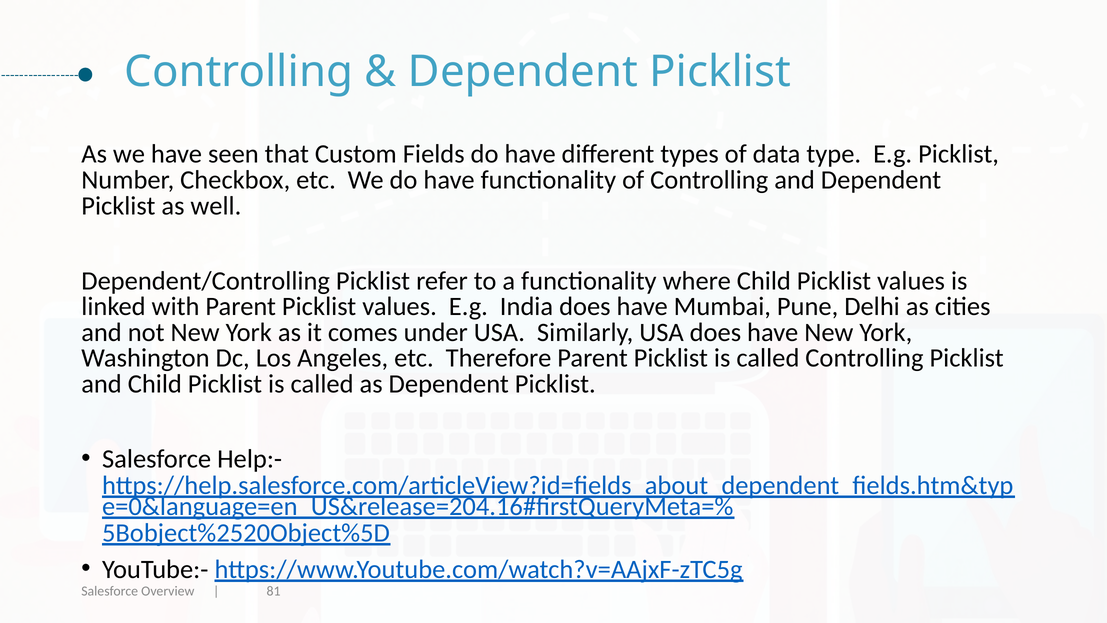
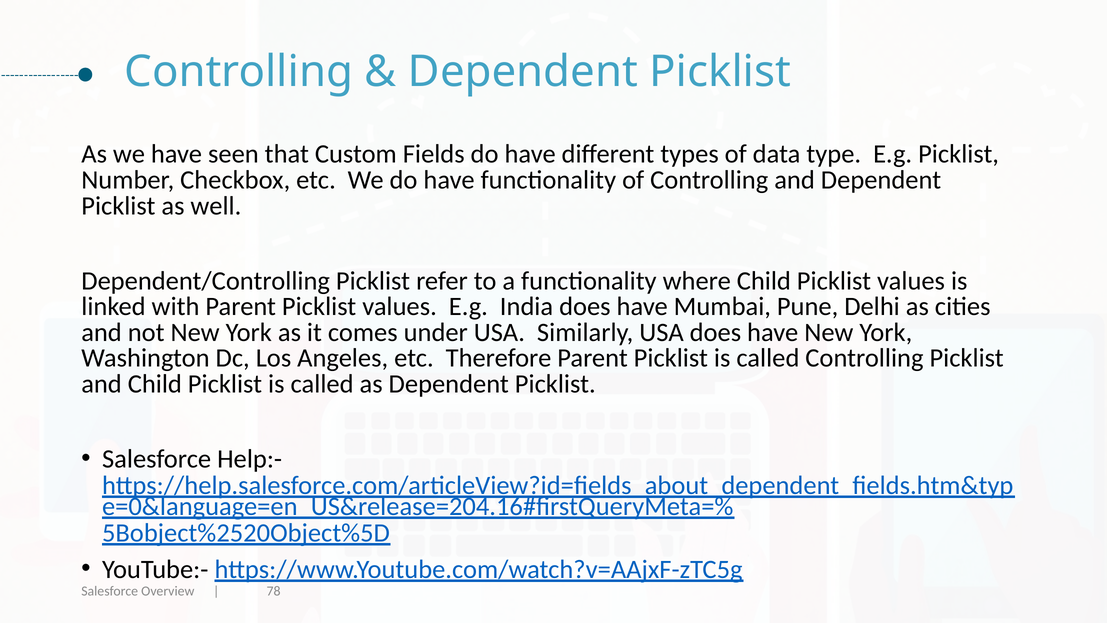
81: 81 -> 78
